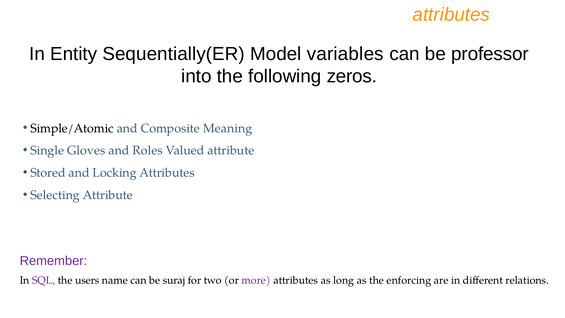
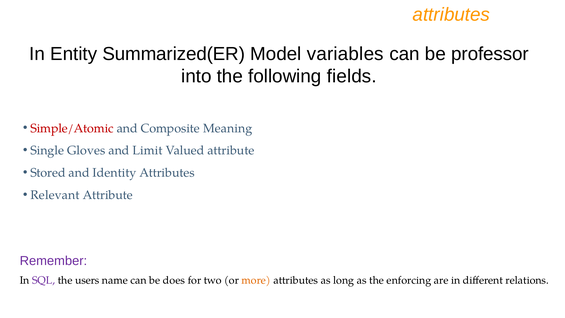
Sequentially(ER: Sequentially(ER -> Summarized(ER
zeros: zeros -> fields
Simple/Atomic colour: black -> red
Roles: Roles -> Limit
Locking: Locking -> Identity
Selecting: Selecting -> Relevant
suraj: suraj -> does
more colour: purple -> orange
